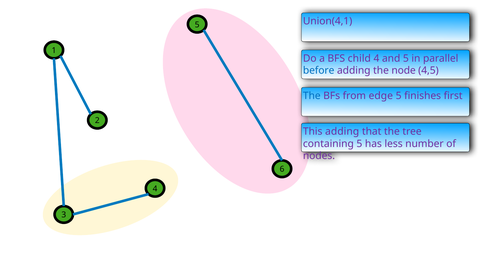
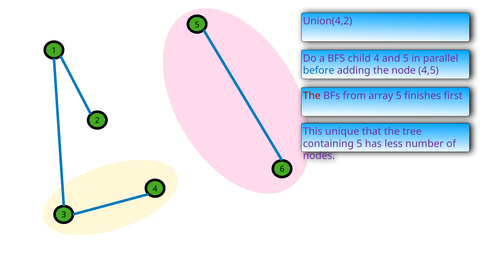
Union(4,1: Union(4,1 -> Union(4,2
The at (312, 96) colour: blue -> red
edge: edge -> array
This adding: adding -> unique
